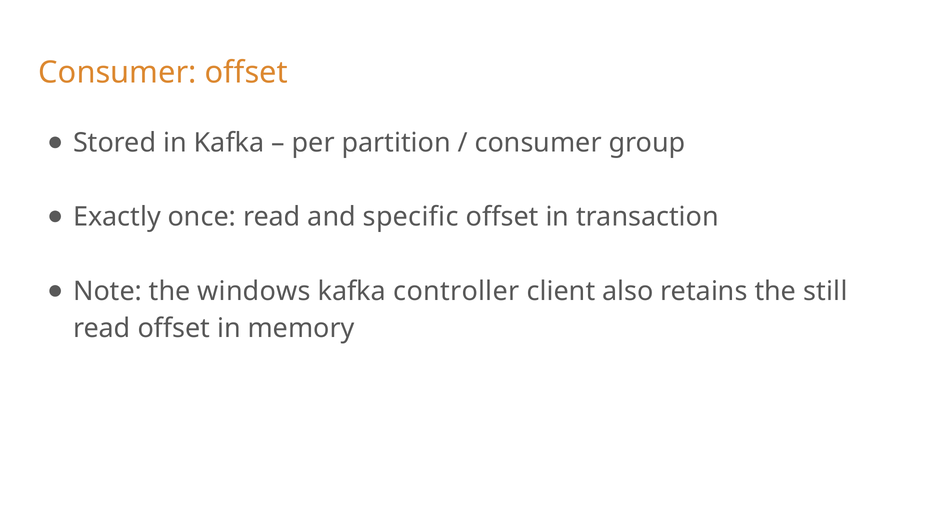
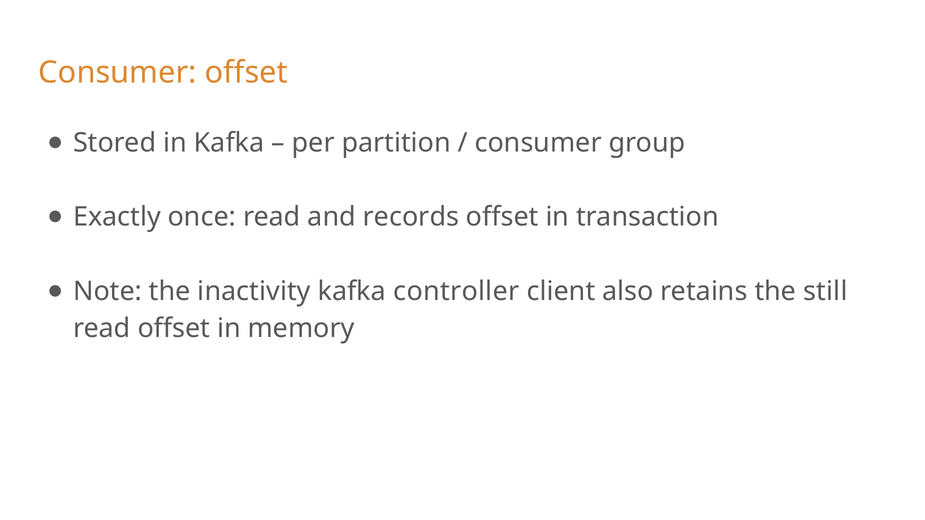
specific: specific -> records
windows: windows -> inactivity
